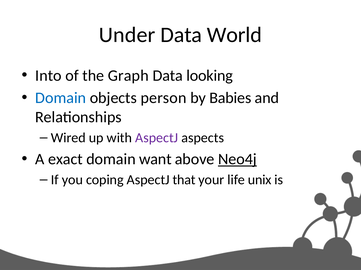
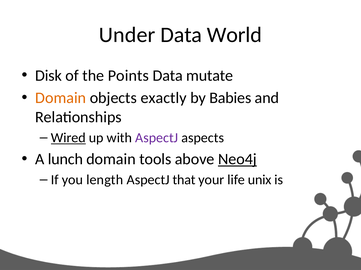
Into: Into -> Disk
Graph: Graph -> Points
looking: looking -> mutate
Domain at (61, 98) colour: blue -> orange
person: person -> exactly
Wired underline: none -> present
exact: exact -> lunch
want: want -> tools
coping: coping -> length
